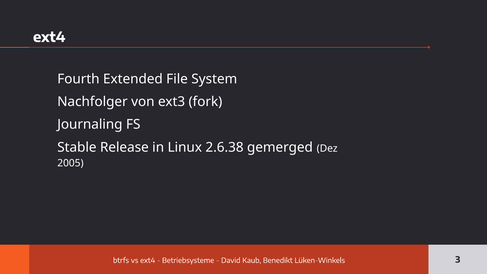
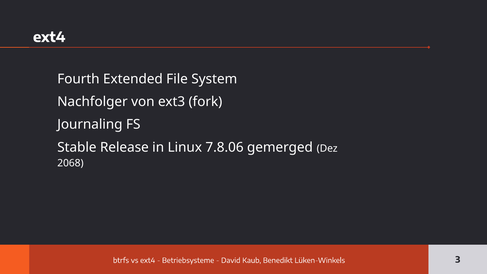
2.6.38: 2.6.38 -> 7.8.06
2005: 2005 -> 2068
